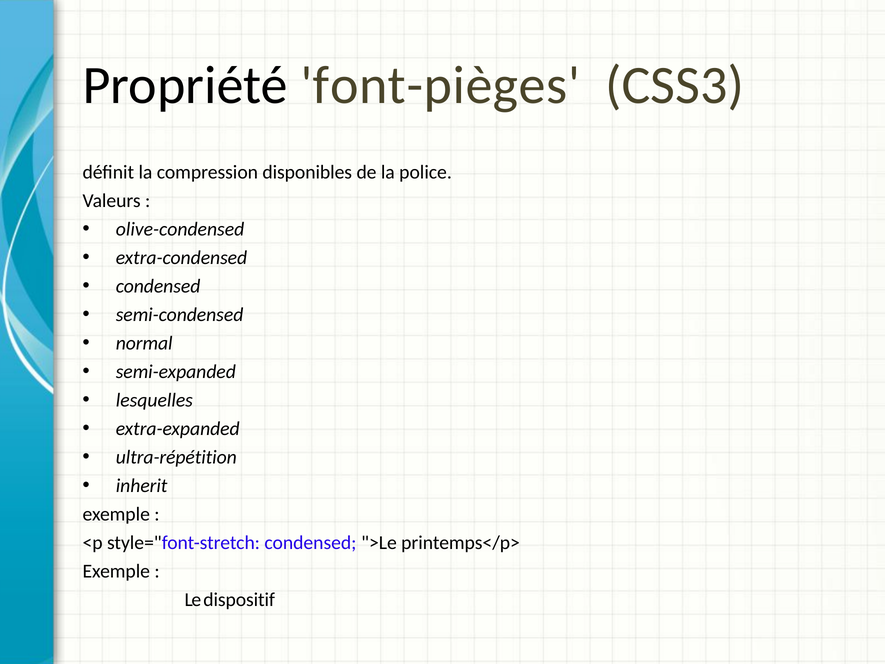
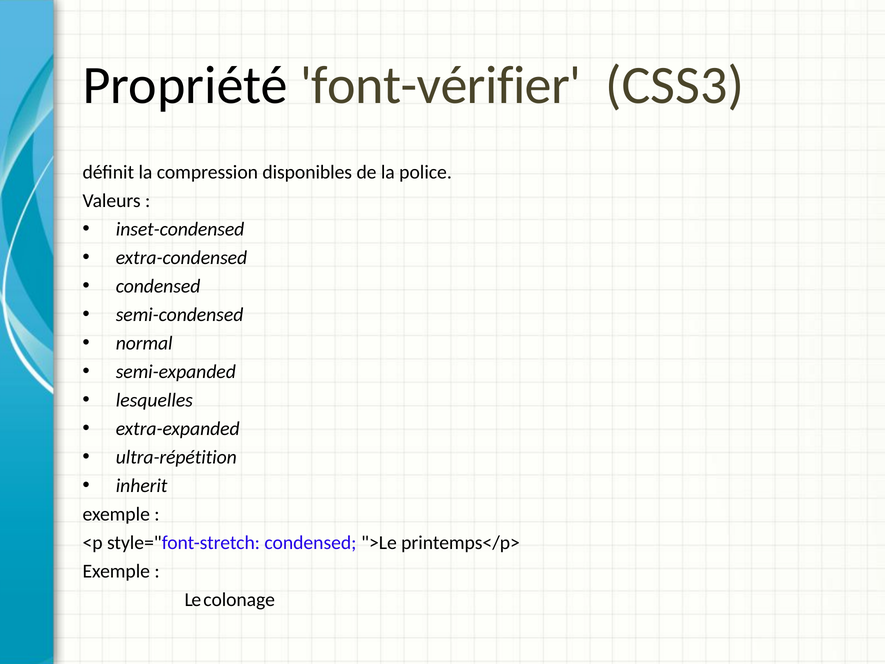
font-pièges: font-pièges -> font-vérifier
olive-condensed: olive-condensed -> inset-condensed
dispositif: dispositif -> colonage
